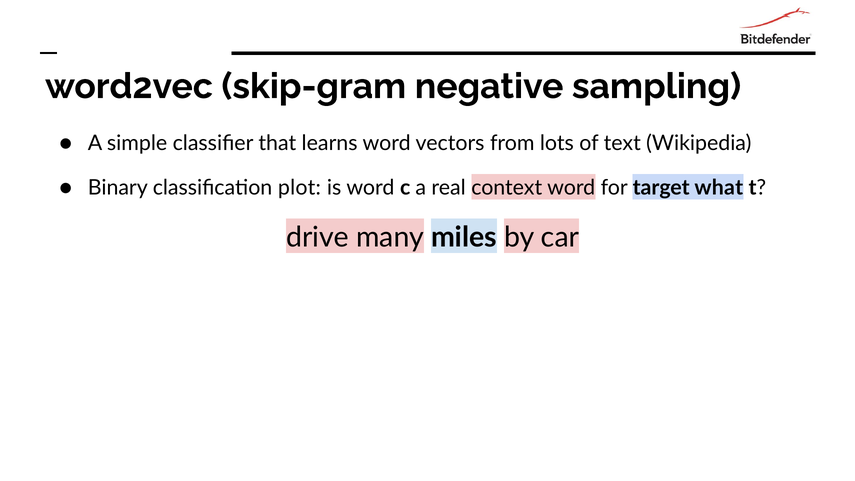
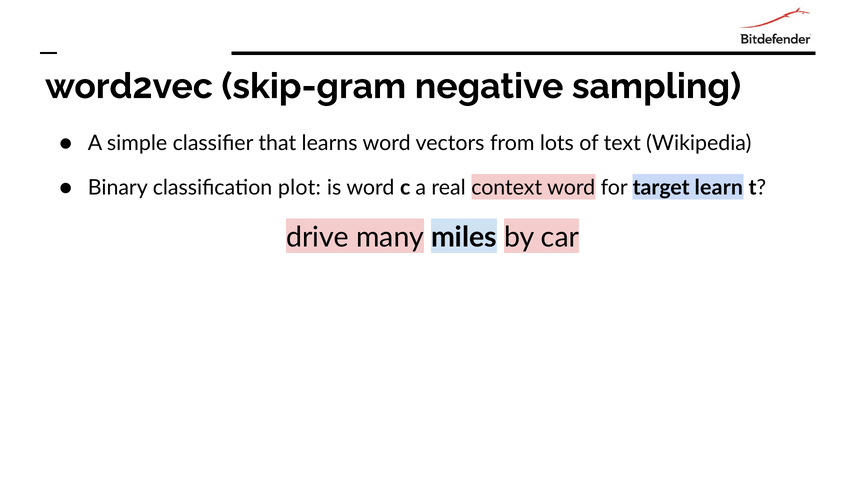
what: what -> learn
